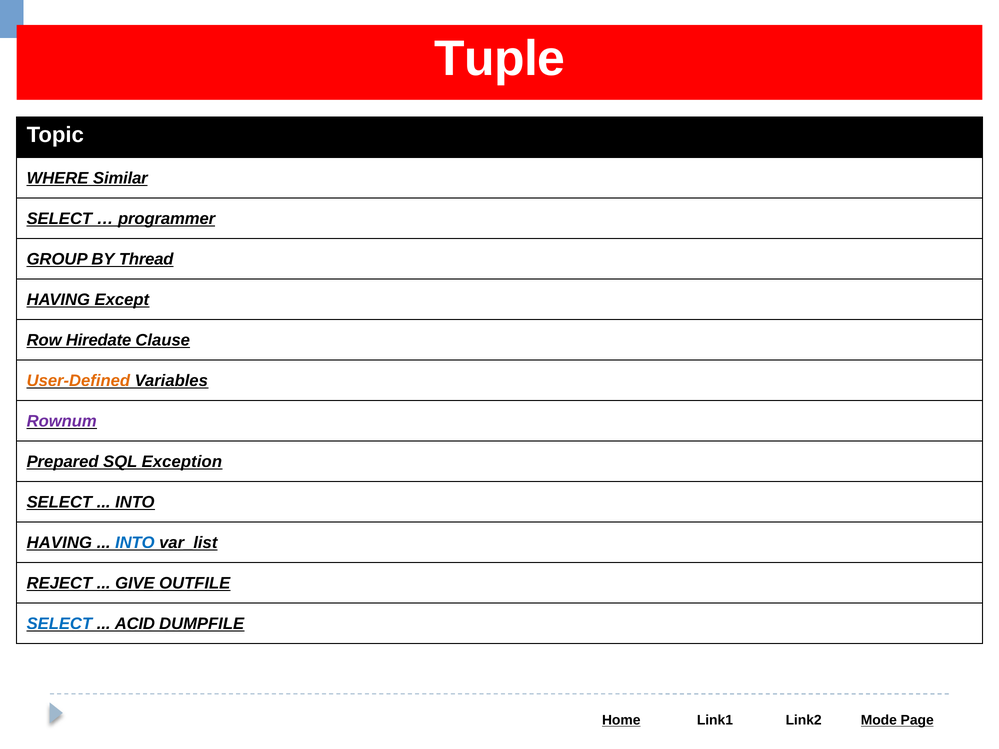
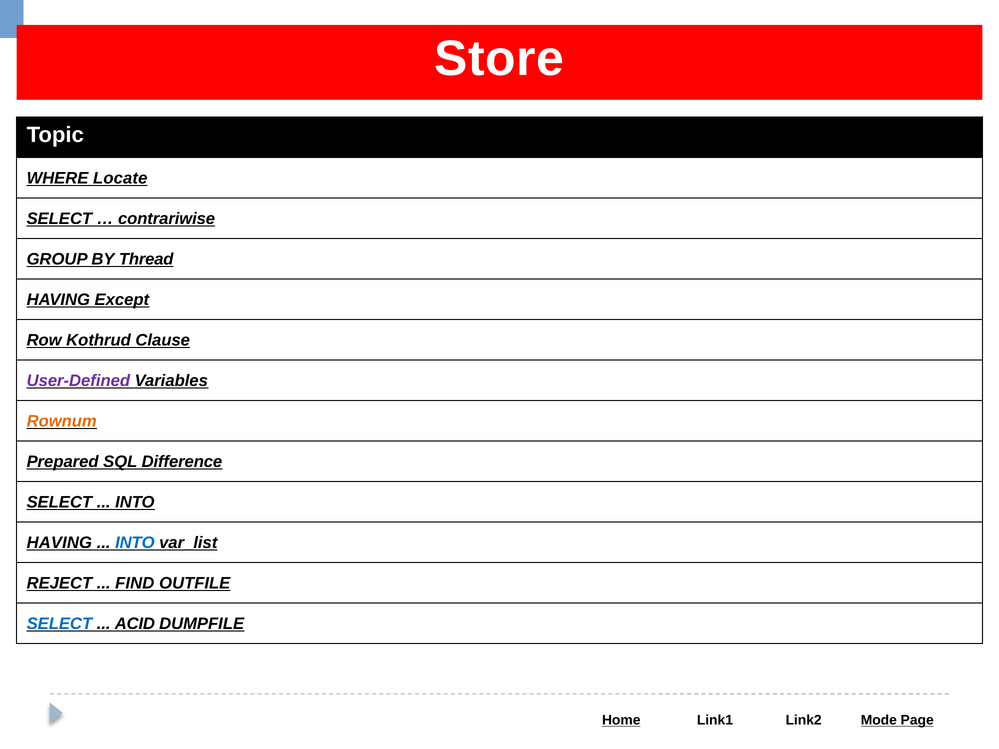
Tuple: Tuple -> Store
Similar: Similar -> Locate
programmer: programmer -> contrariwise
Hiredate: Hiredate -> Kothrud
User-Defined colour: orange -> purple
Rownum colour: purple -> orange
Exception: Exception -> Difference
GIVE: GIVE -> FIND
